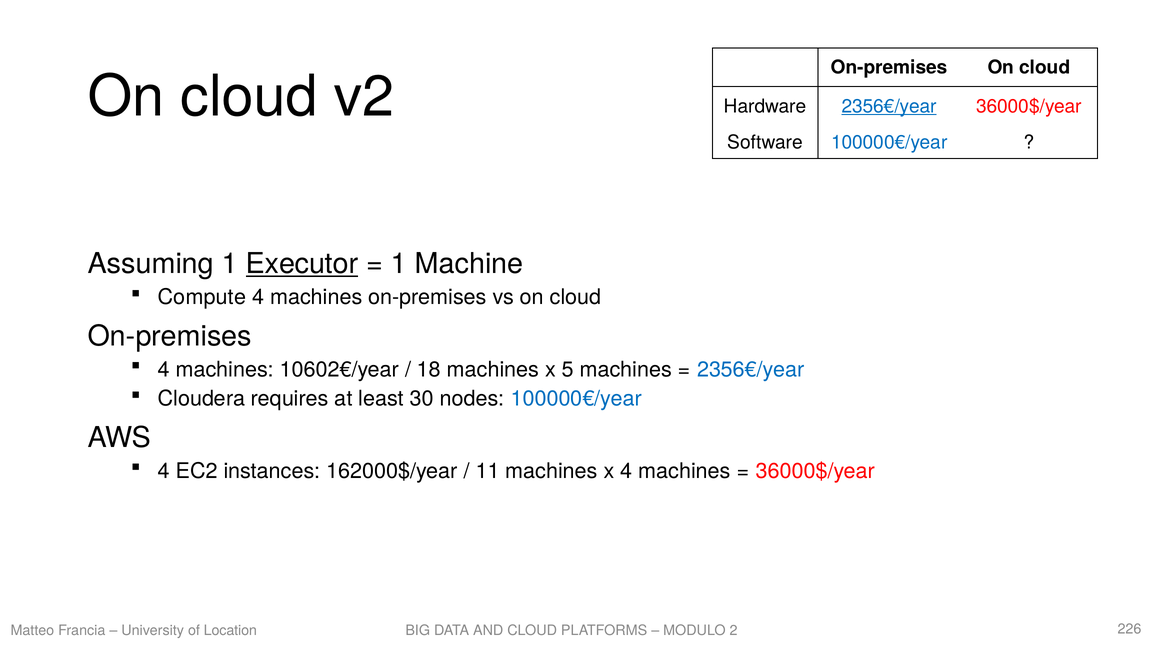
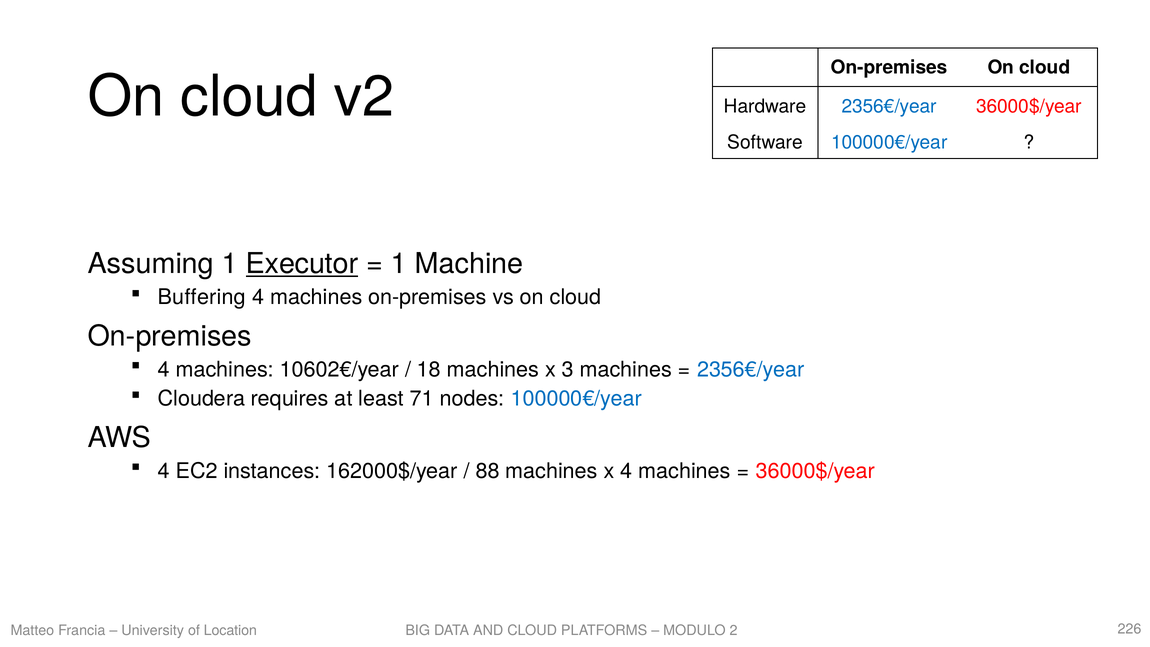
2356€/year at (889, 106) underline: present -> none
Compute: Compute -> Buffering
5: 5 -> 3
30: 30 -> 71
11: 11 -> 88
